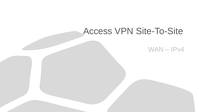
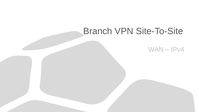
Access: Access -> Branch
